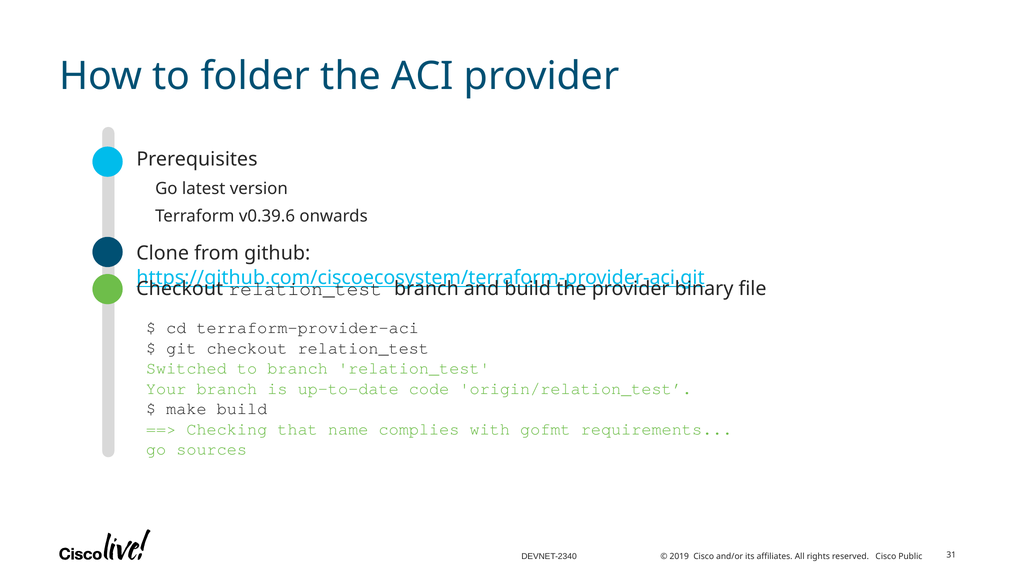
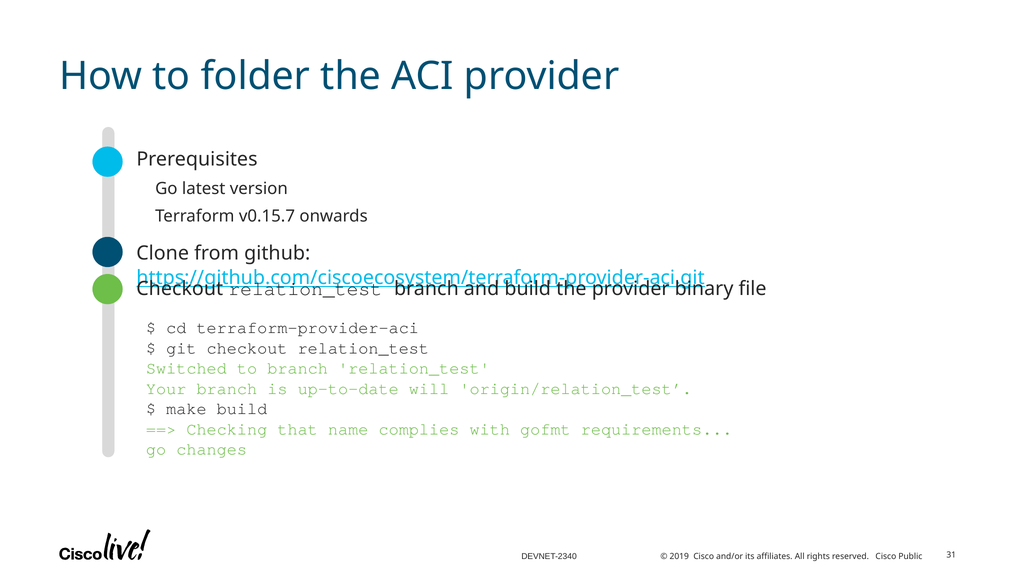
v0.39.6: v0.39.6 -> v0.15.7
code: code -> will
sources: sources -> changes
